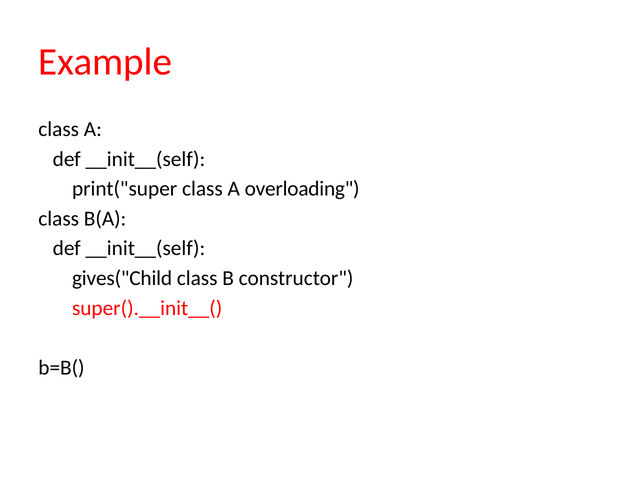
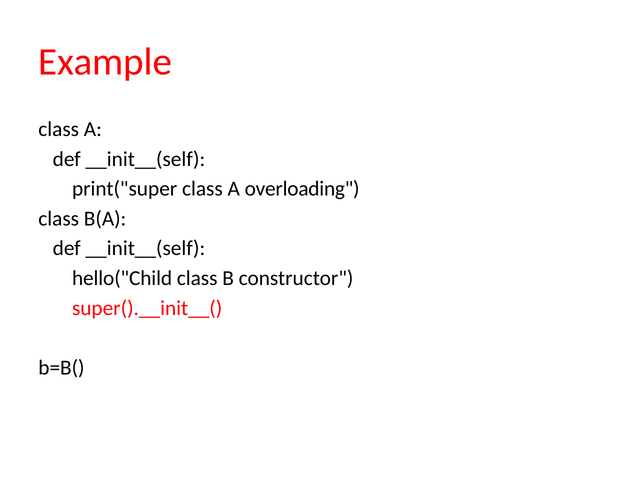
gives("Child: gives("Child -> hello("Child
